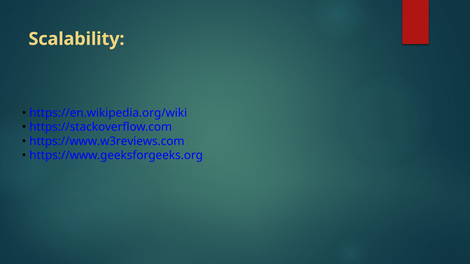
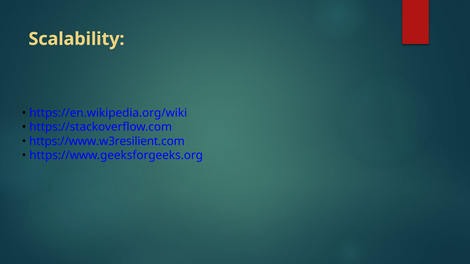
https://www.w3reviews.com: https://www.w3reviews.com -> https://www.w3resilient.com
